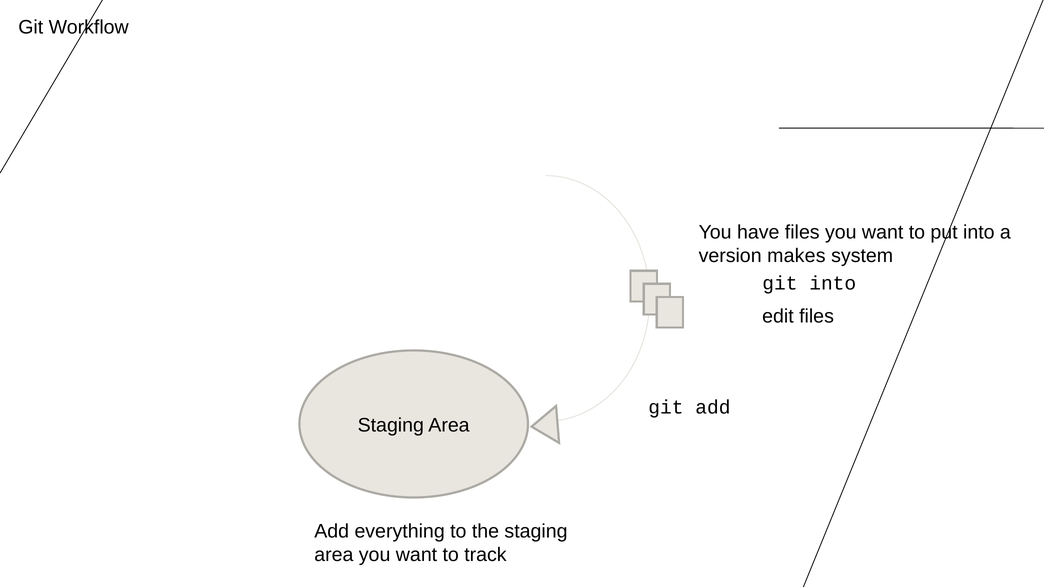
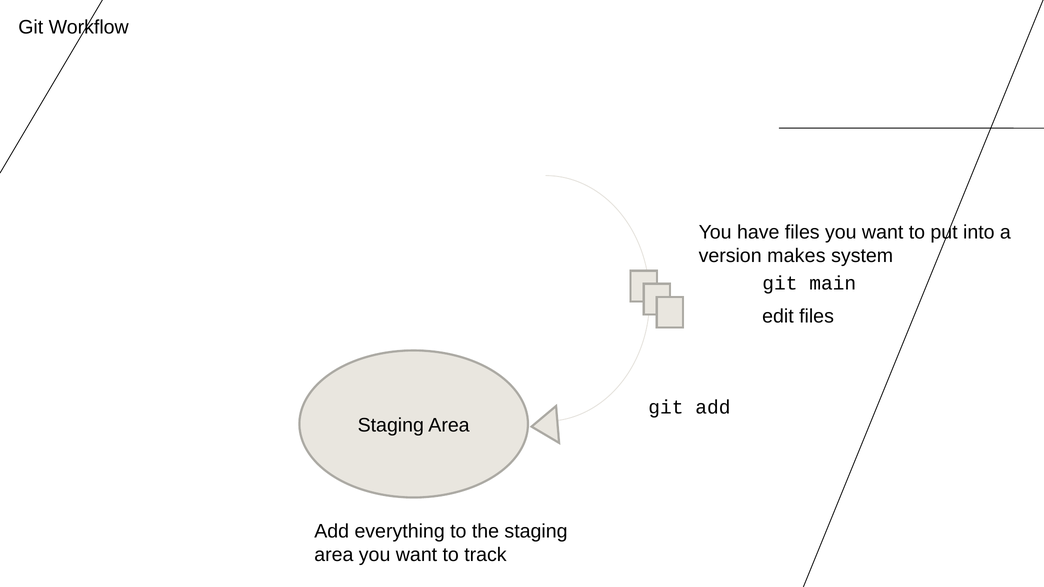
git into: into -> main
